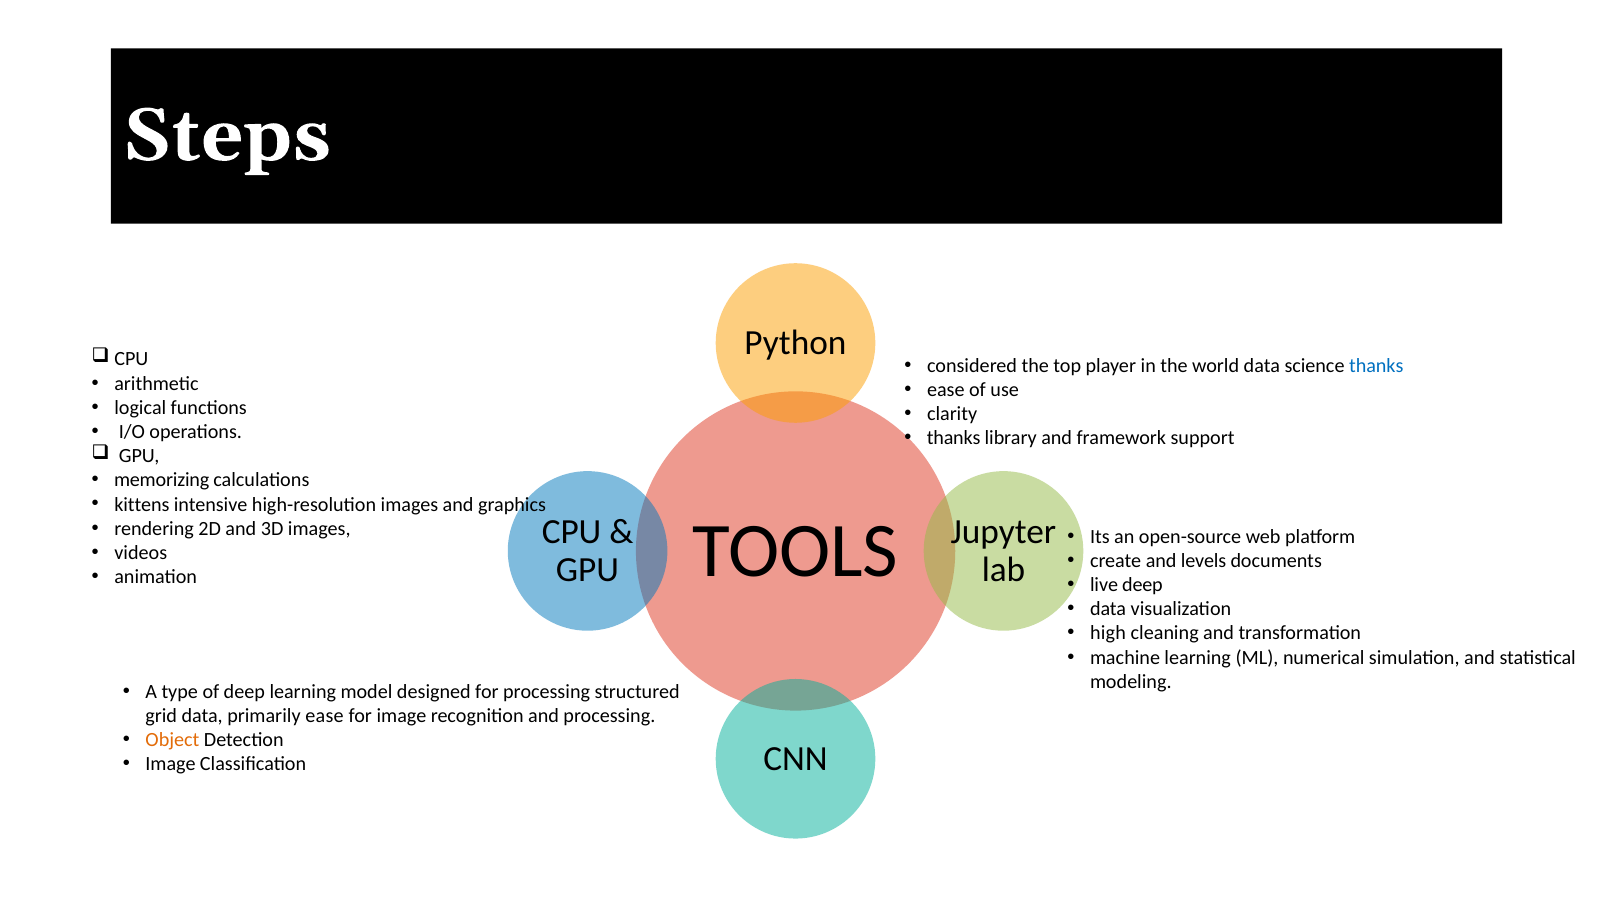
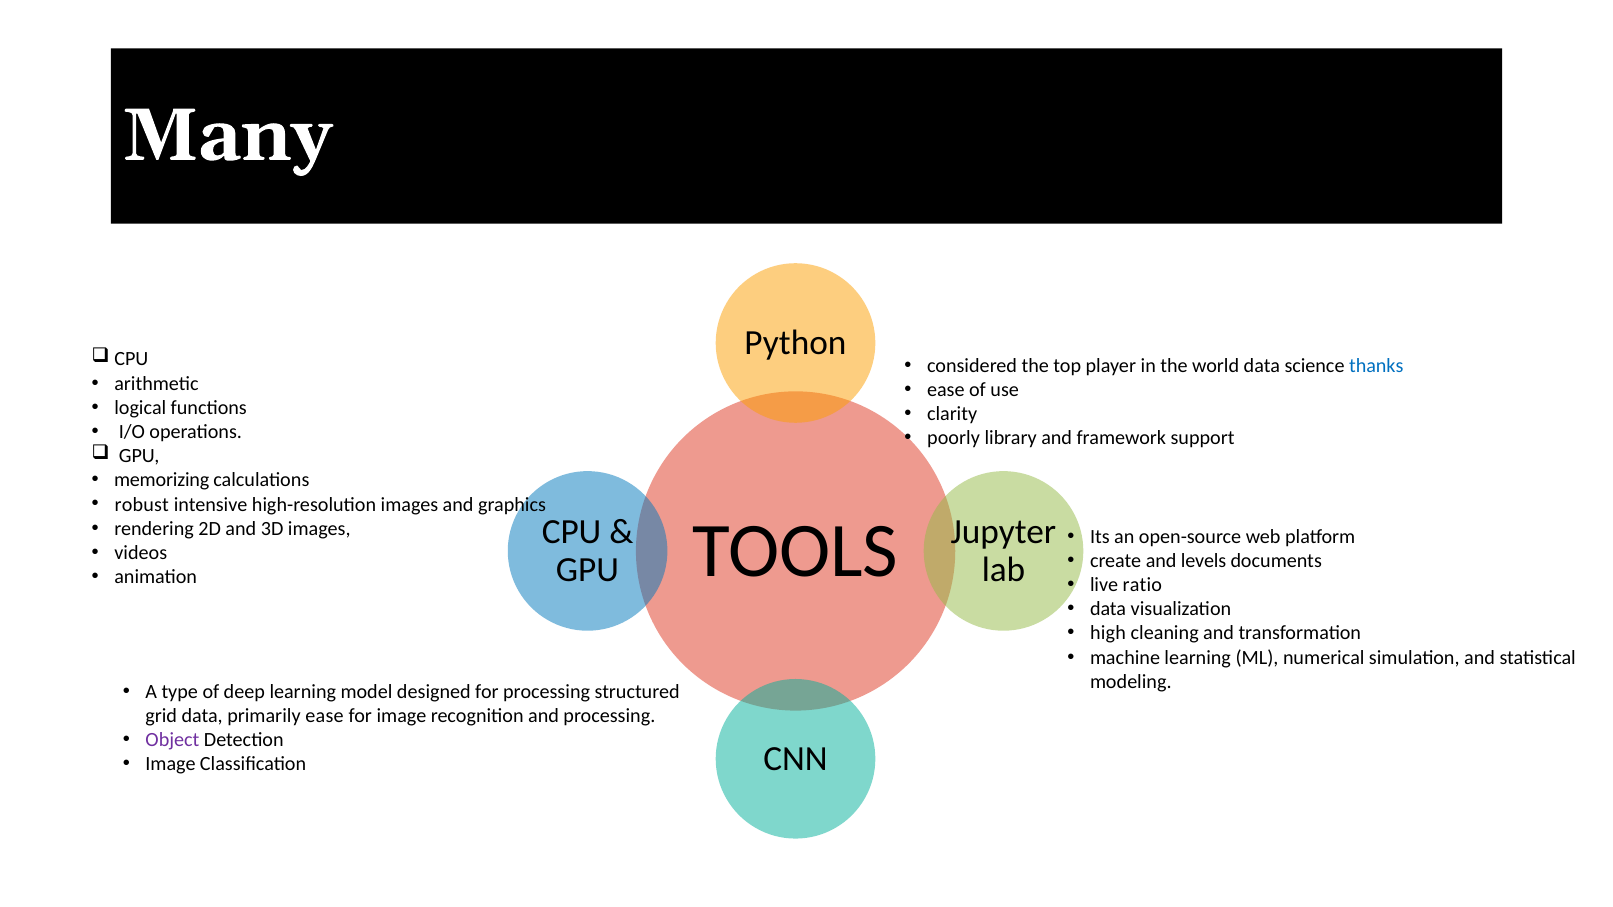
Steps: Steps -> Many
thanks at (954, 438): thanks -> poorly
kittens: kittens -> robust
live deep: deep -> ratio
Object colour: orange -> purple
